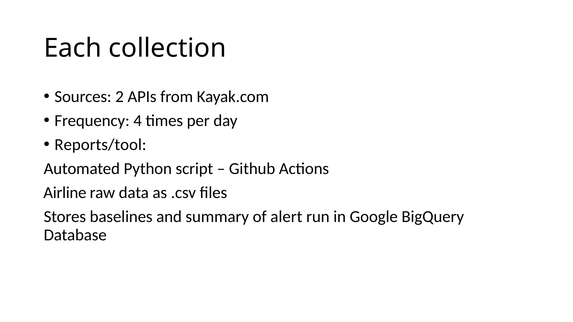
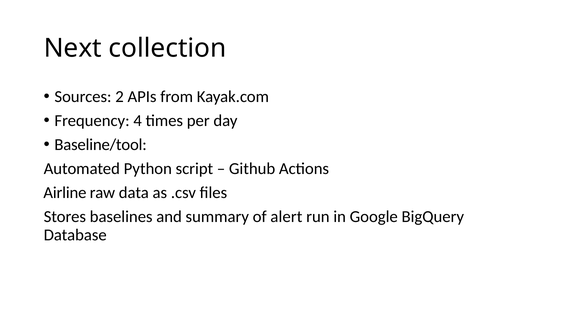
Each: Each -> Next
Reports/tool: Reports/tool -> Baseline/tool
